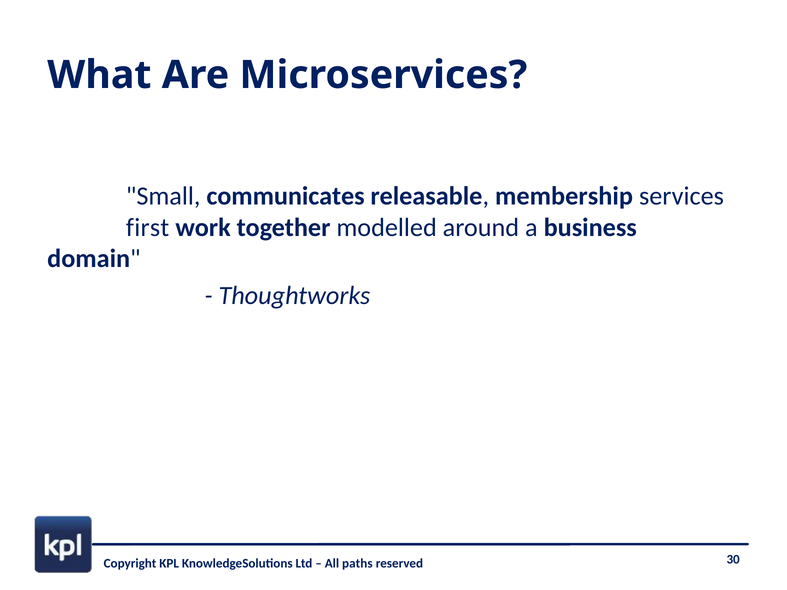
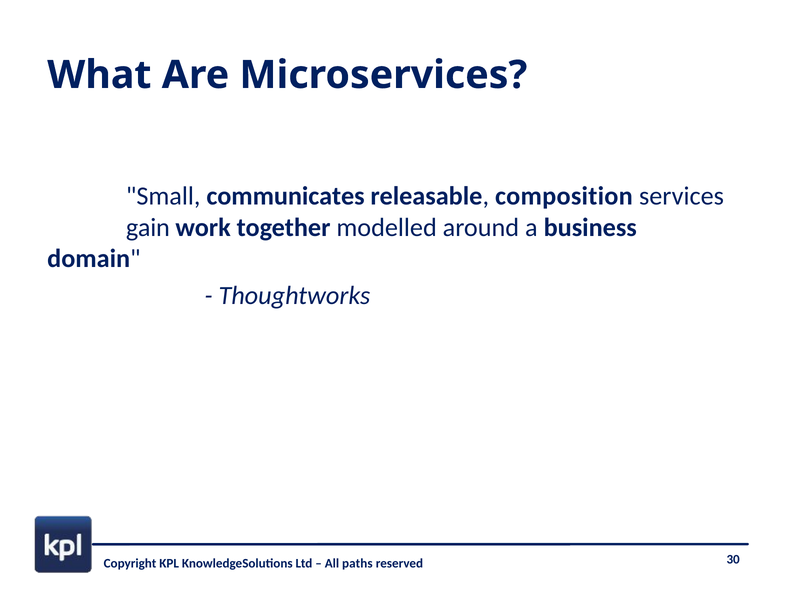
membership: membership -> composition
first: first -> gain
